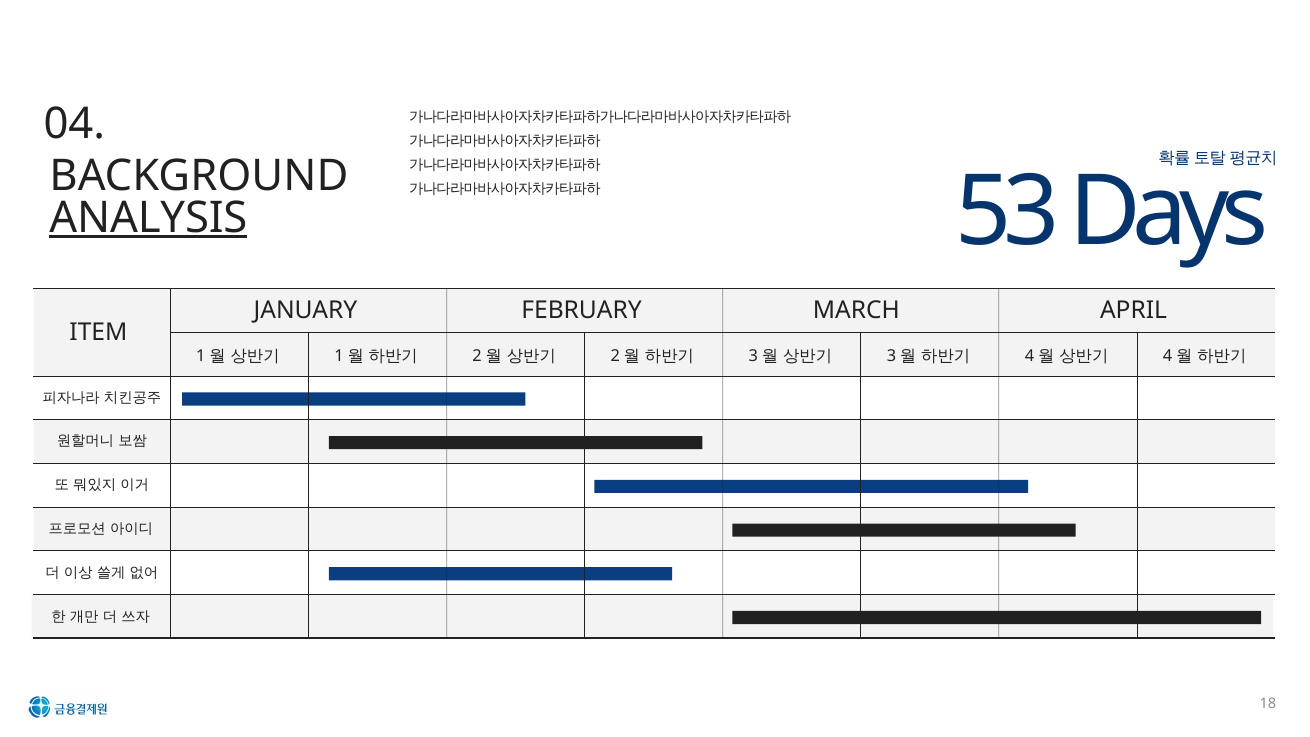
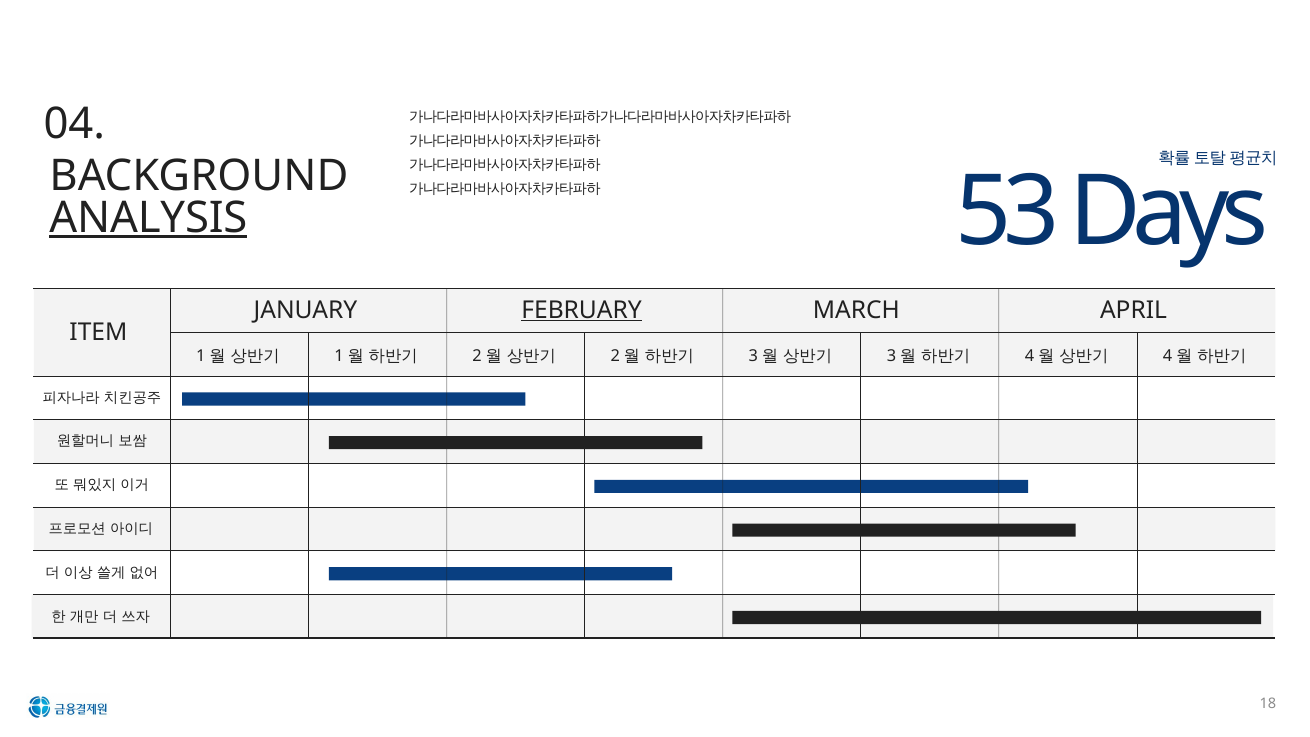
FEBRUARY underline: none -> present
